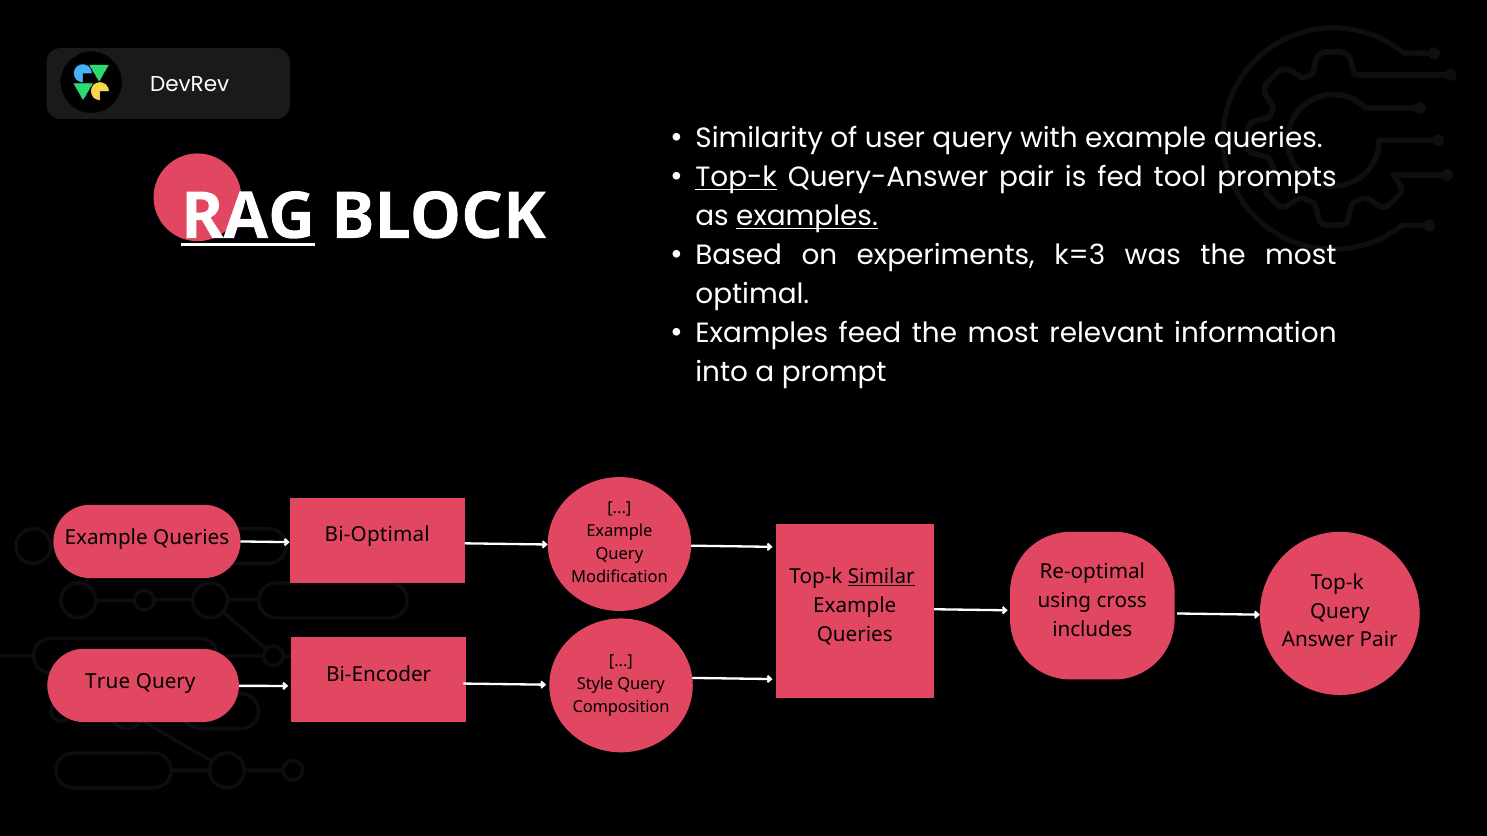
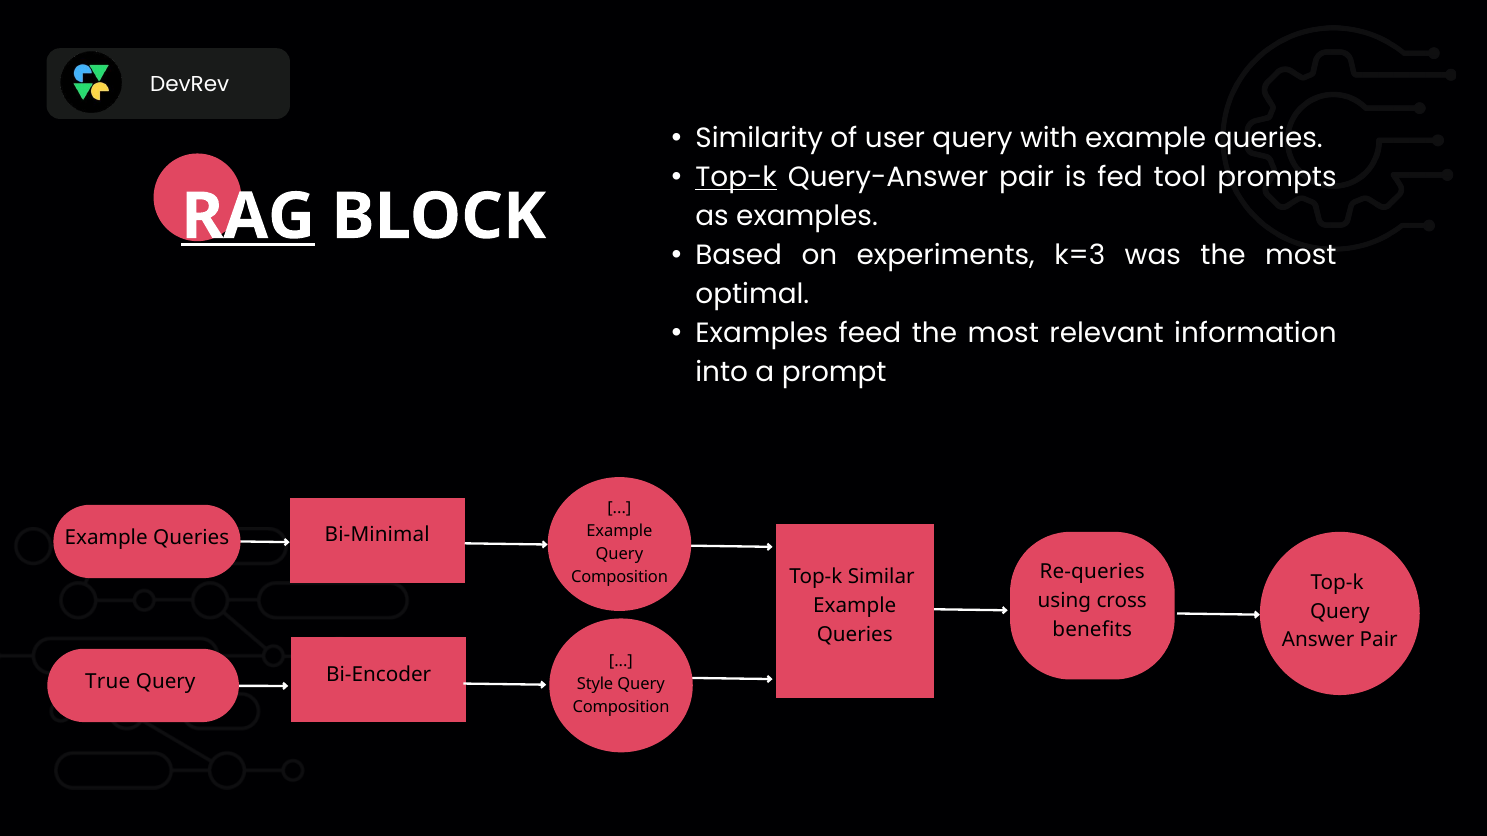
examples at (807, 217) underline: present -> none
Bi-Optimal: Bi-Optimal -> Bi-Minimal
Re-optimal: Re-optimal -> Re-queries
Similar underline: present -> none
Modification at (619, 578): Modification -> Composition
includes: includes -> benefits
